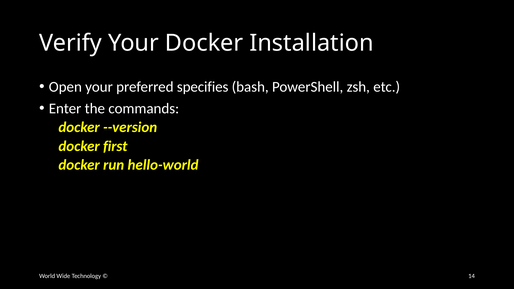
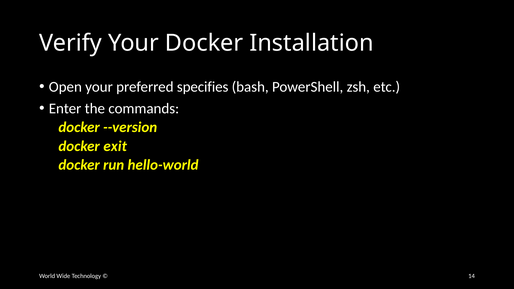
first: first -> exit
